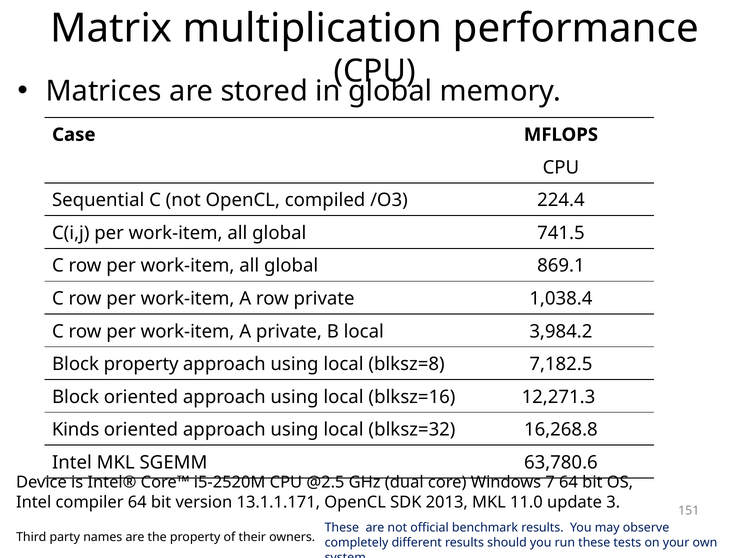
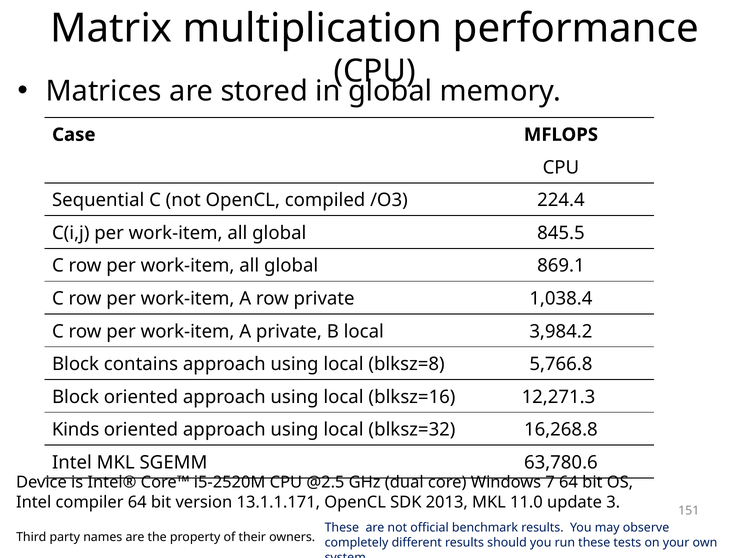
741.5: 741.5 -> 845.5
Block property: property -> contains
7,182.5: 7,182.5 -> 5,766.8
